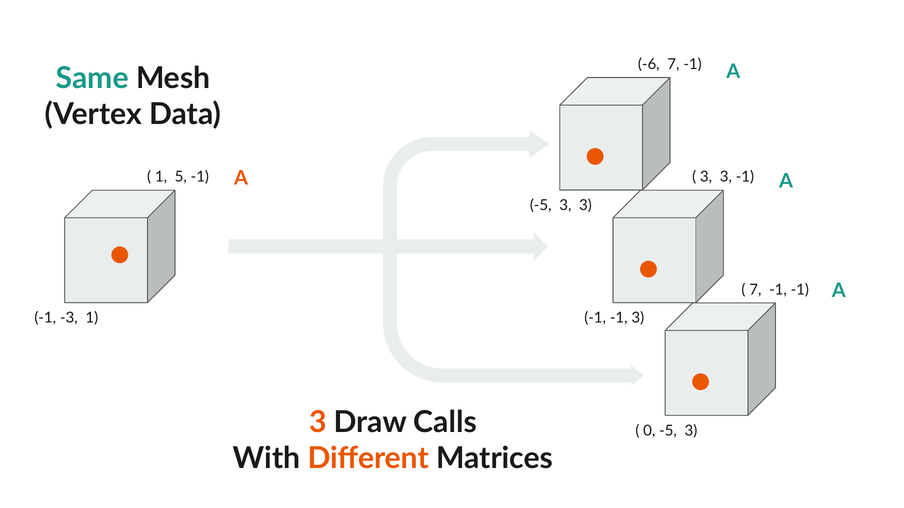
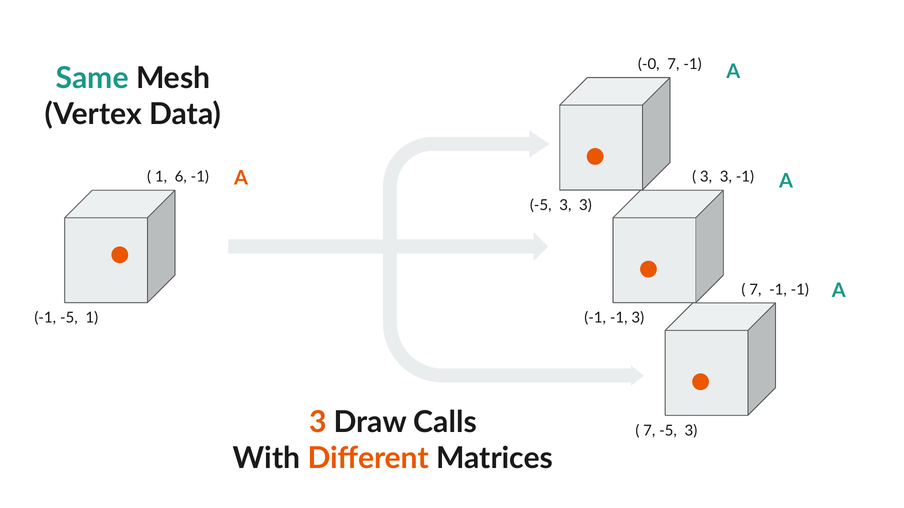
-6: -6 -> -0
5: 5 -> 6
-1 -3: -3 -> -5
0 at (649, 431): 0 -> 7
